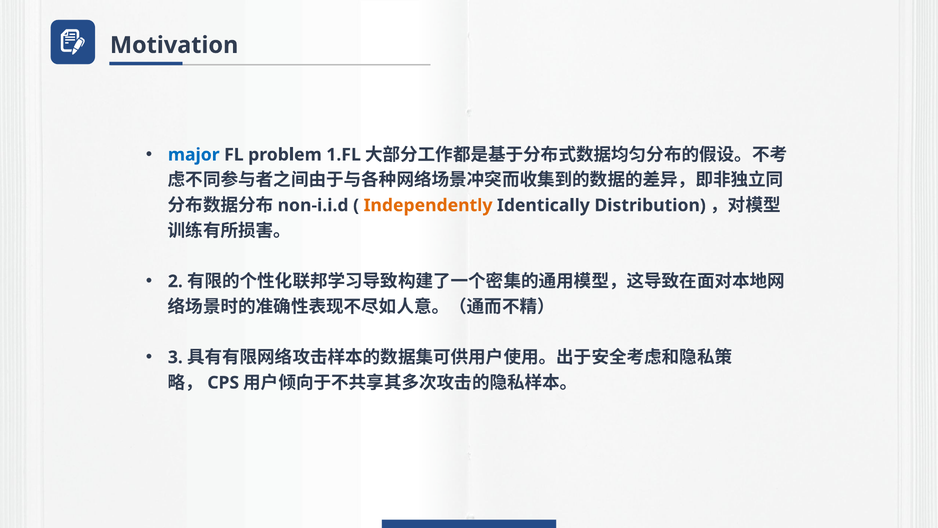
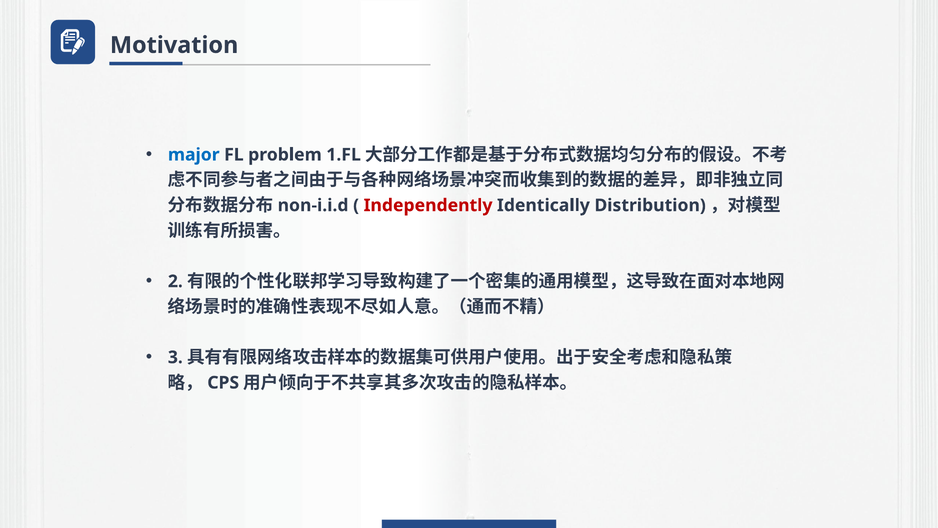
Independently colour: orange -> red
